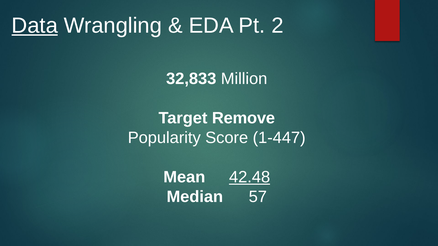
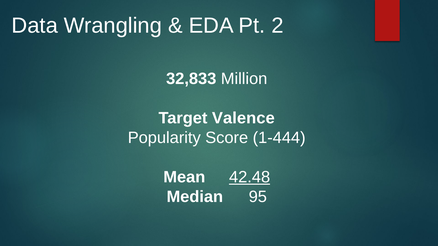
Data underline: present -> none
Remove: Remove -> Valence
1-447: 1-447 -> 1-444
57: 57 -> 95
